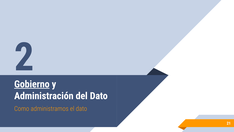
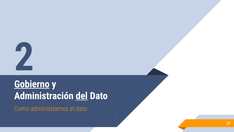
del underline: none -> present
